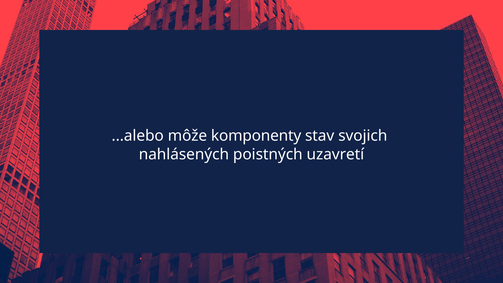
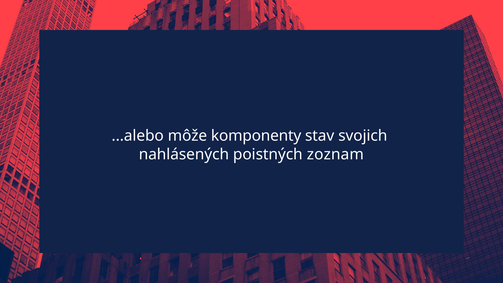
uzavretí: uzavretí -> zoznam
